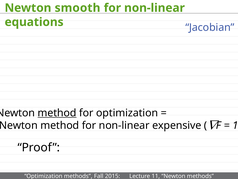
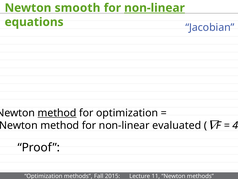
non-linear at (154, 8) underline: none -> present
expensive: expensive -> evaluated
1: 1 -> 4
